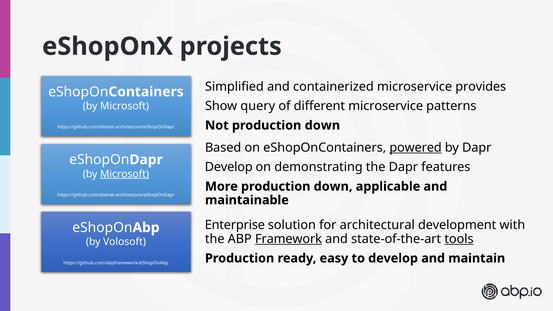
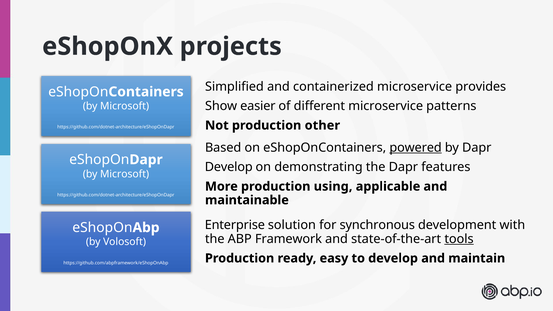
query: query -> easier
Not production down: down -> other
Microsoft at (125, 174) underline: present -> none
More production down: down -> using
architectural: architectural -> synchronous
Framework underline: present -> none
